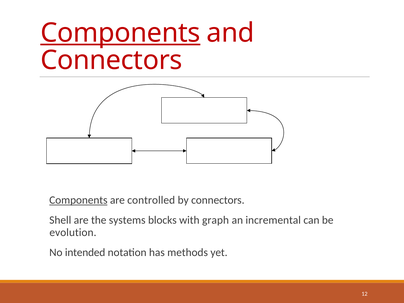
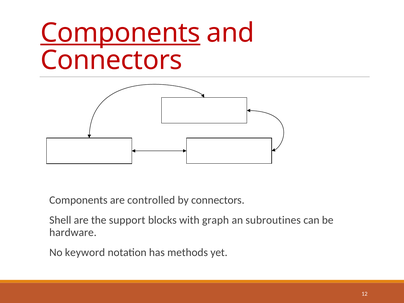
Components at (78, 200) underline: present -> none
systems: systems -> support
incremental: incremental -> subroutines
evolution: evolution -> hardware
intended: intended -> keyword
